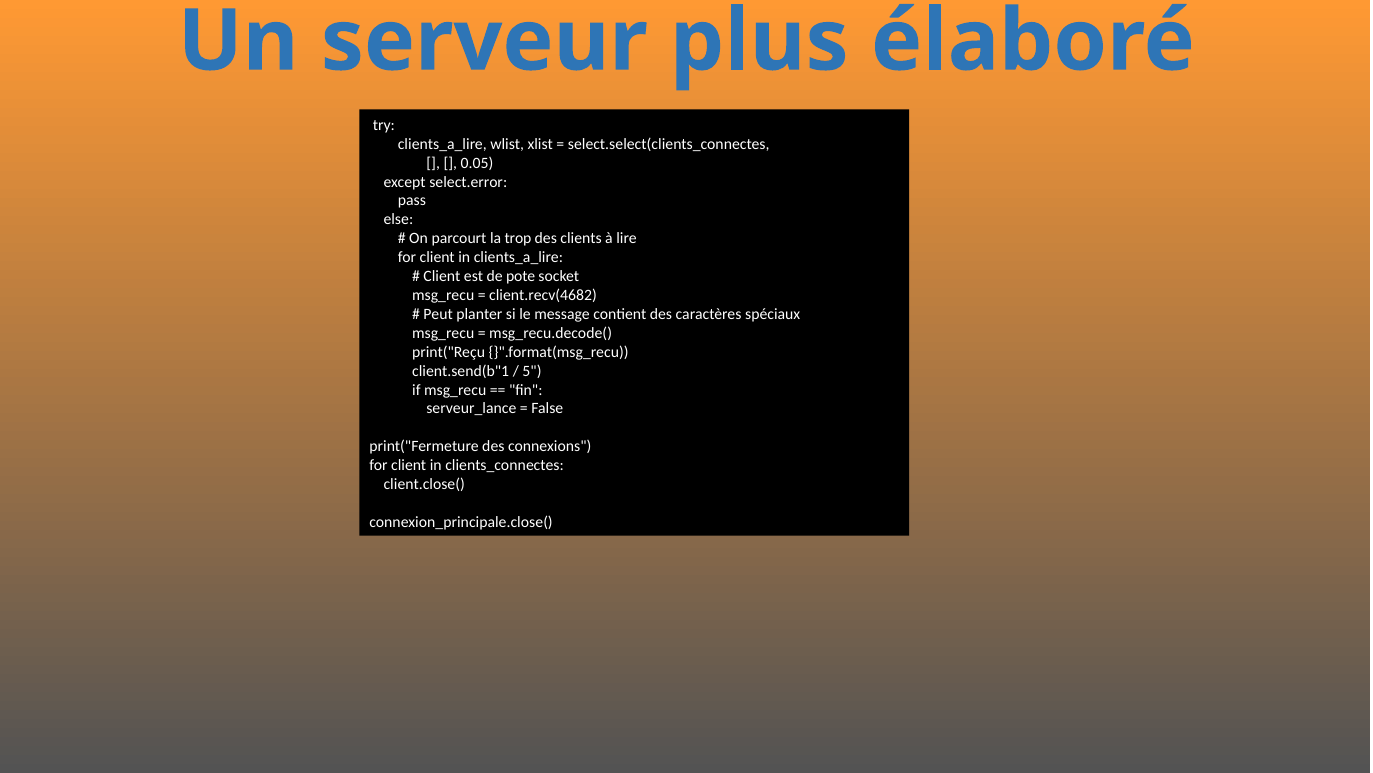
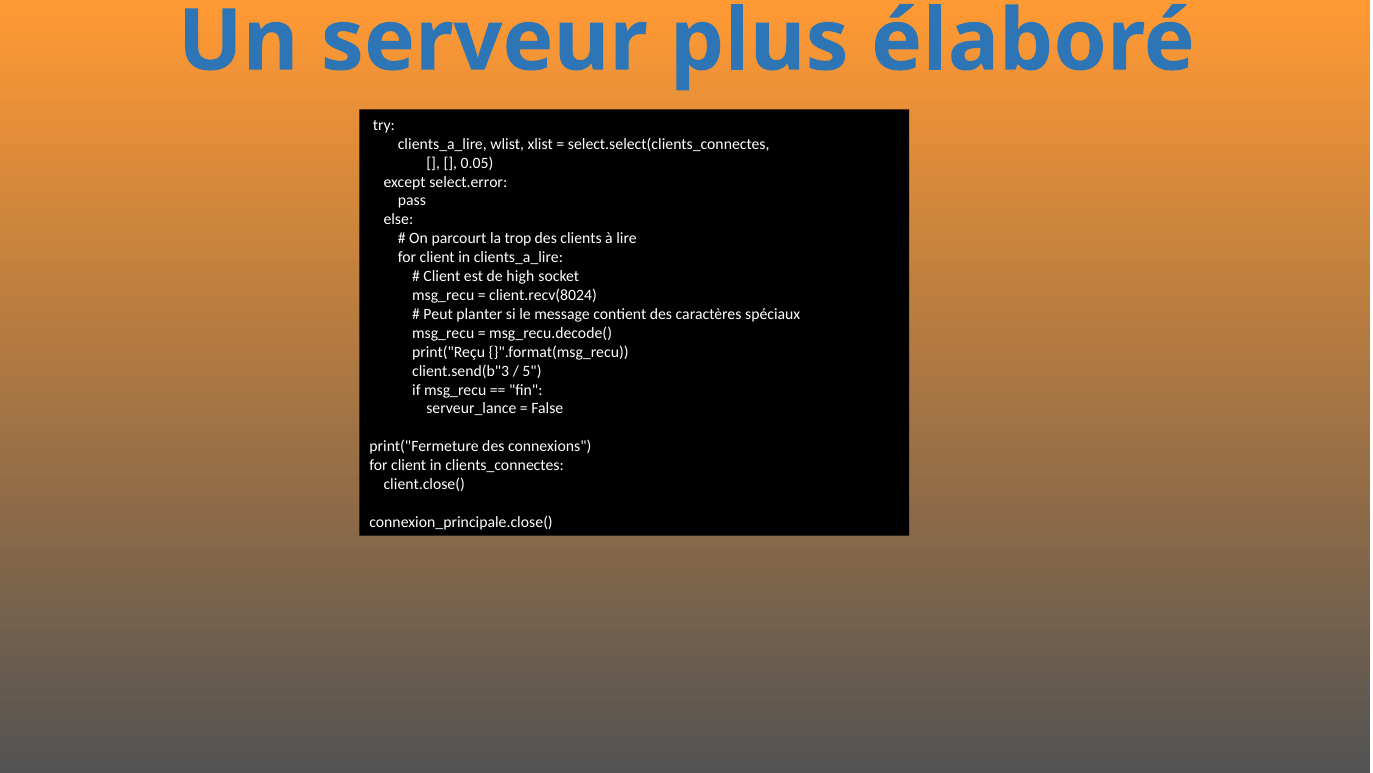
pote: pote -> high
client.recv(4682: client.recv(4682 -> client.recv(8024
client.send(b"1: client.send(b"1 -> client.send(b"3
